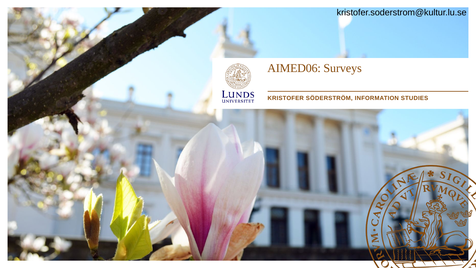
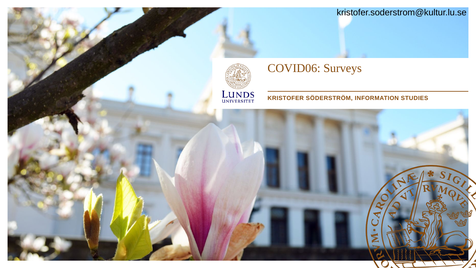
AIMED06: AIMED06 -> COVID06
